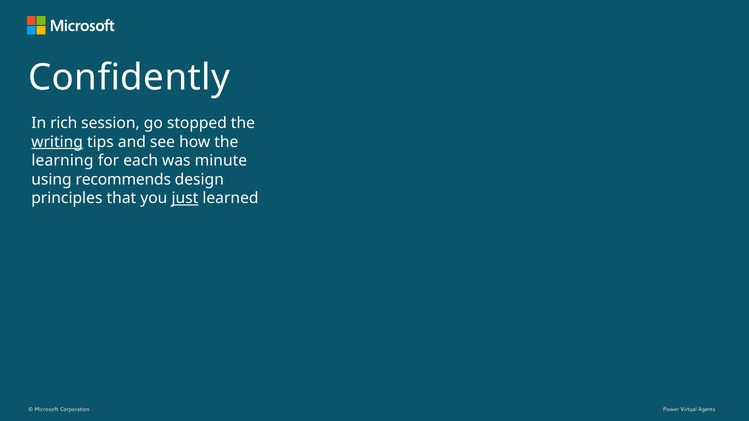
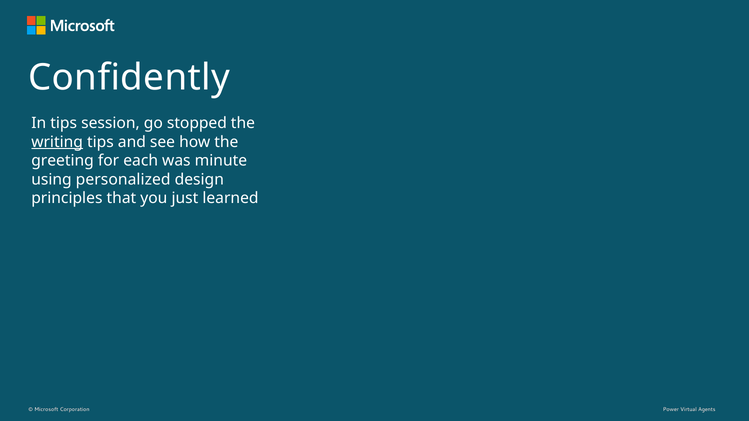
In rich: rich -> tips
learning: learning -> greeting
recommends: recommends -> personalized
just underline: present -> none
